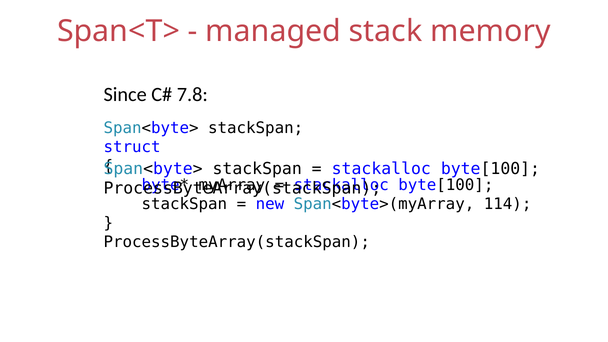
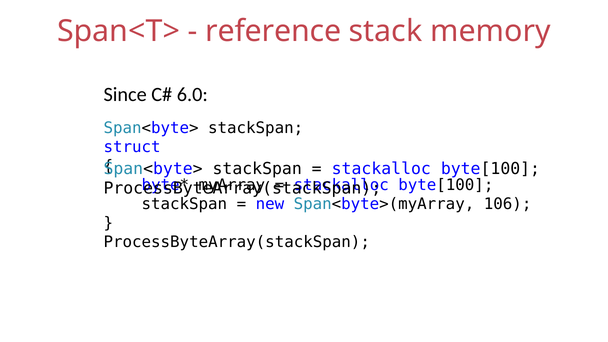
managed: managed -> reference
7.8: 7.8 -> 6.0
114: 114 -> 106
